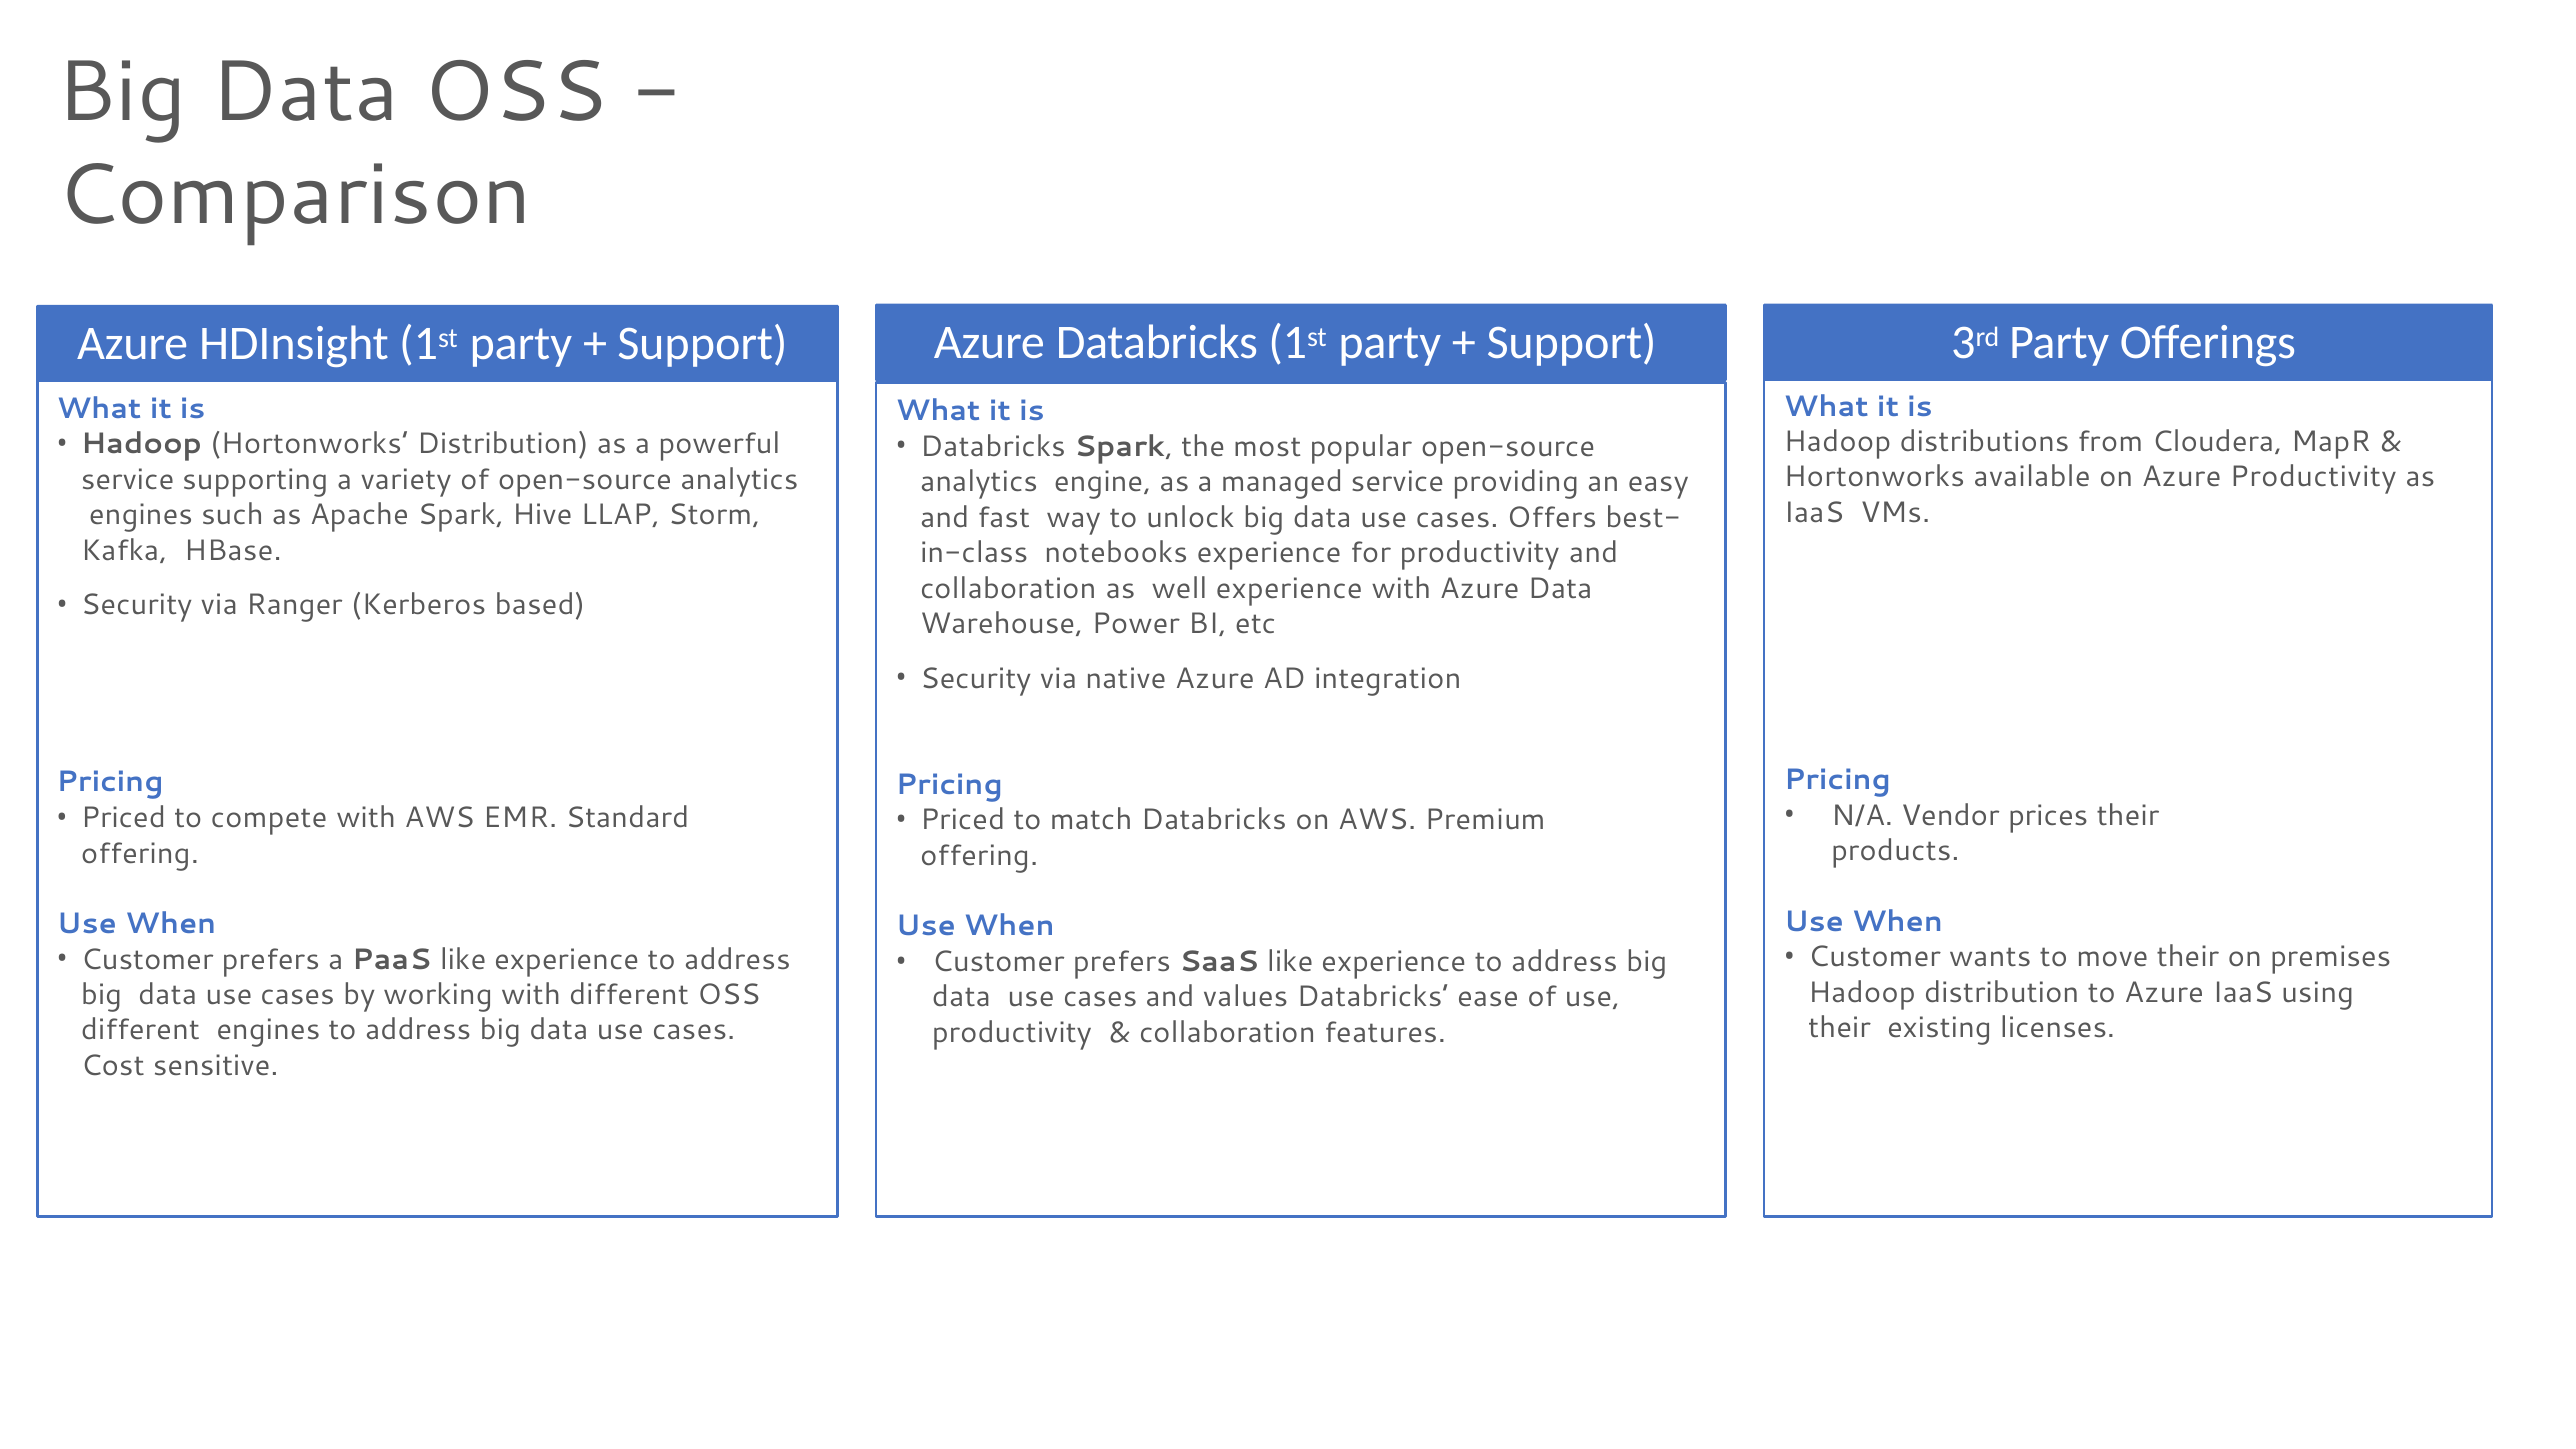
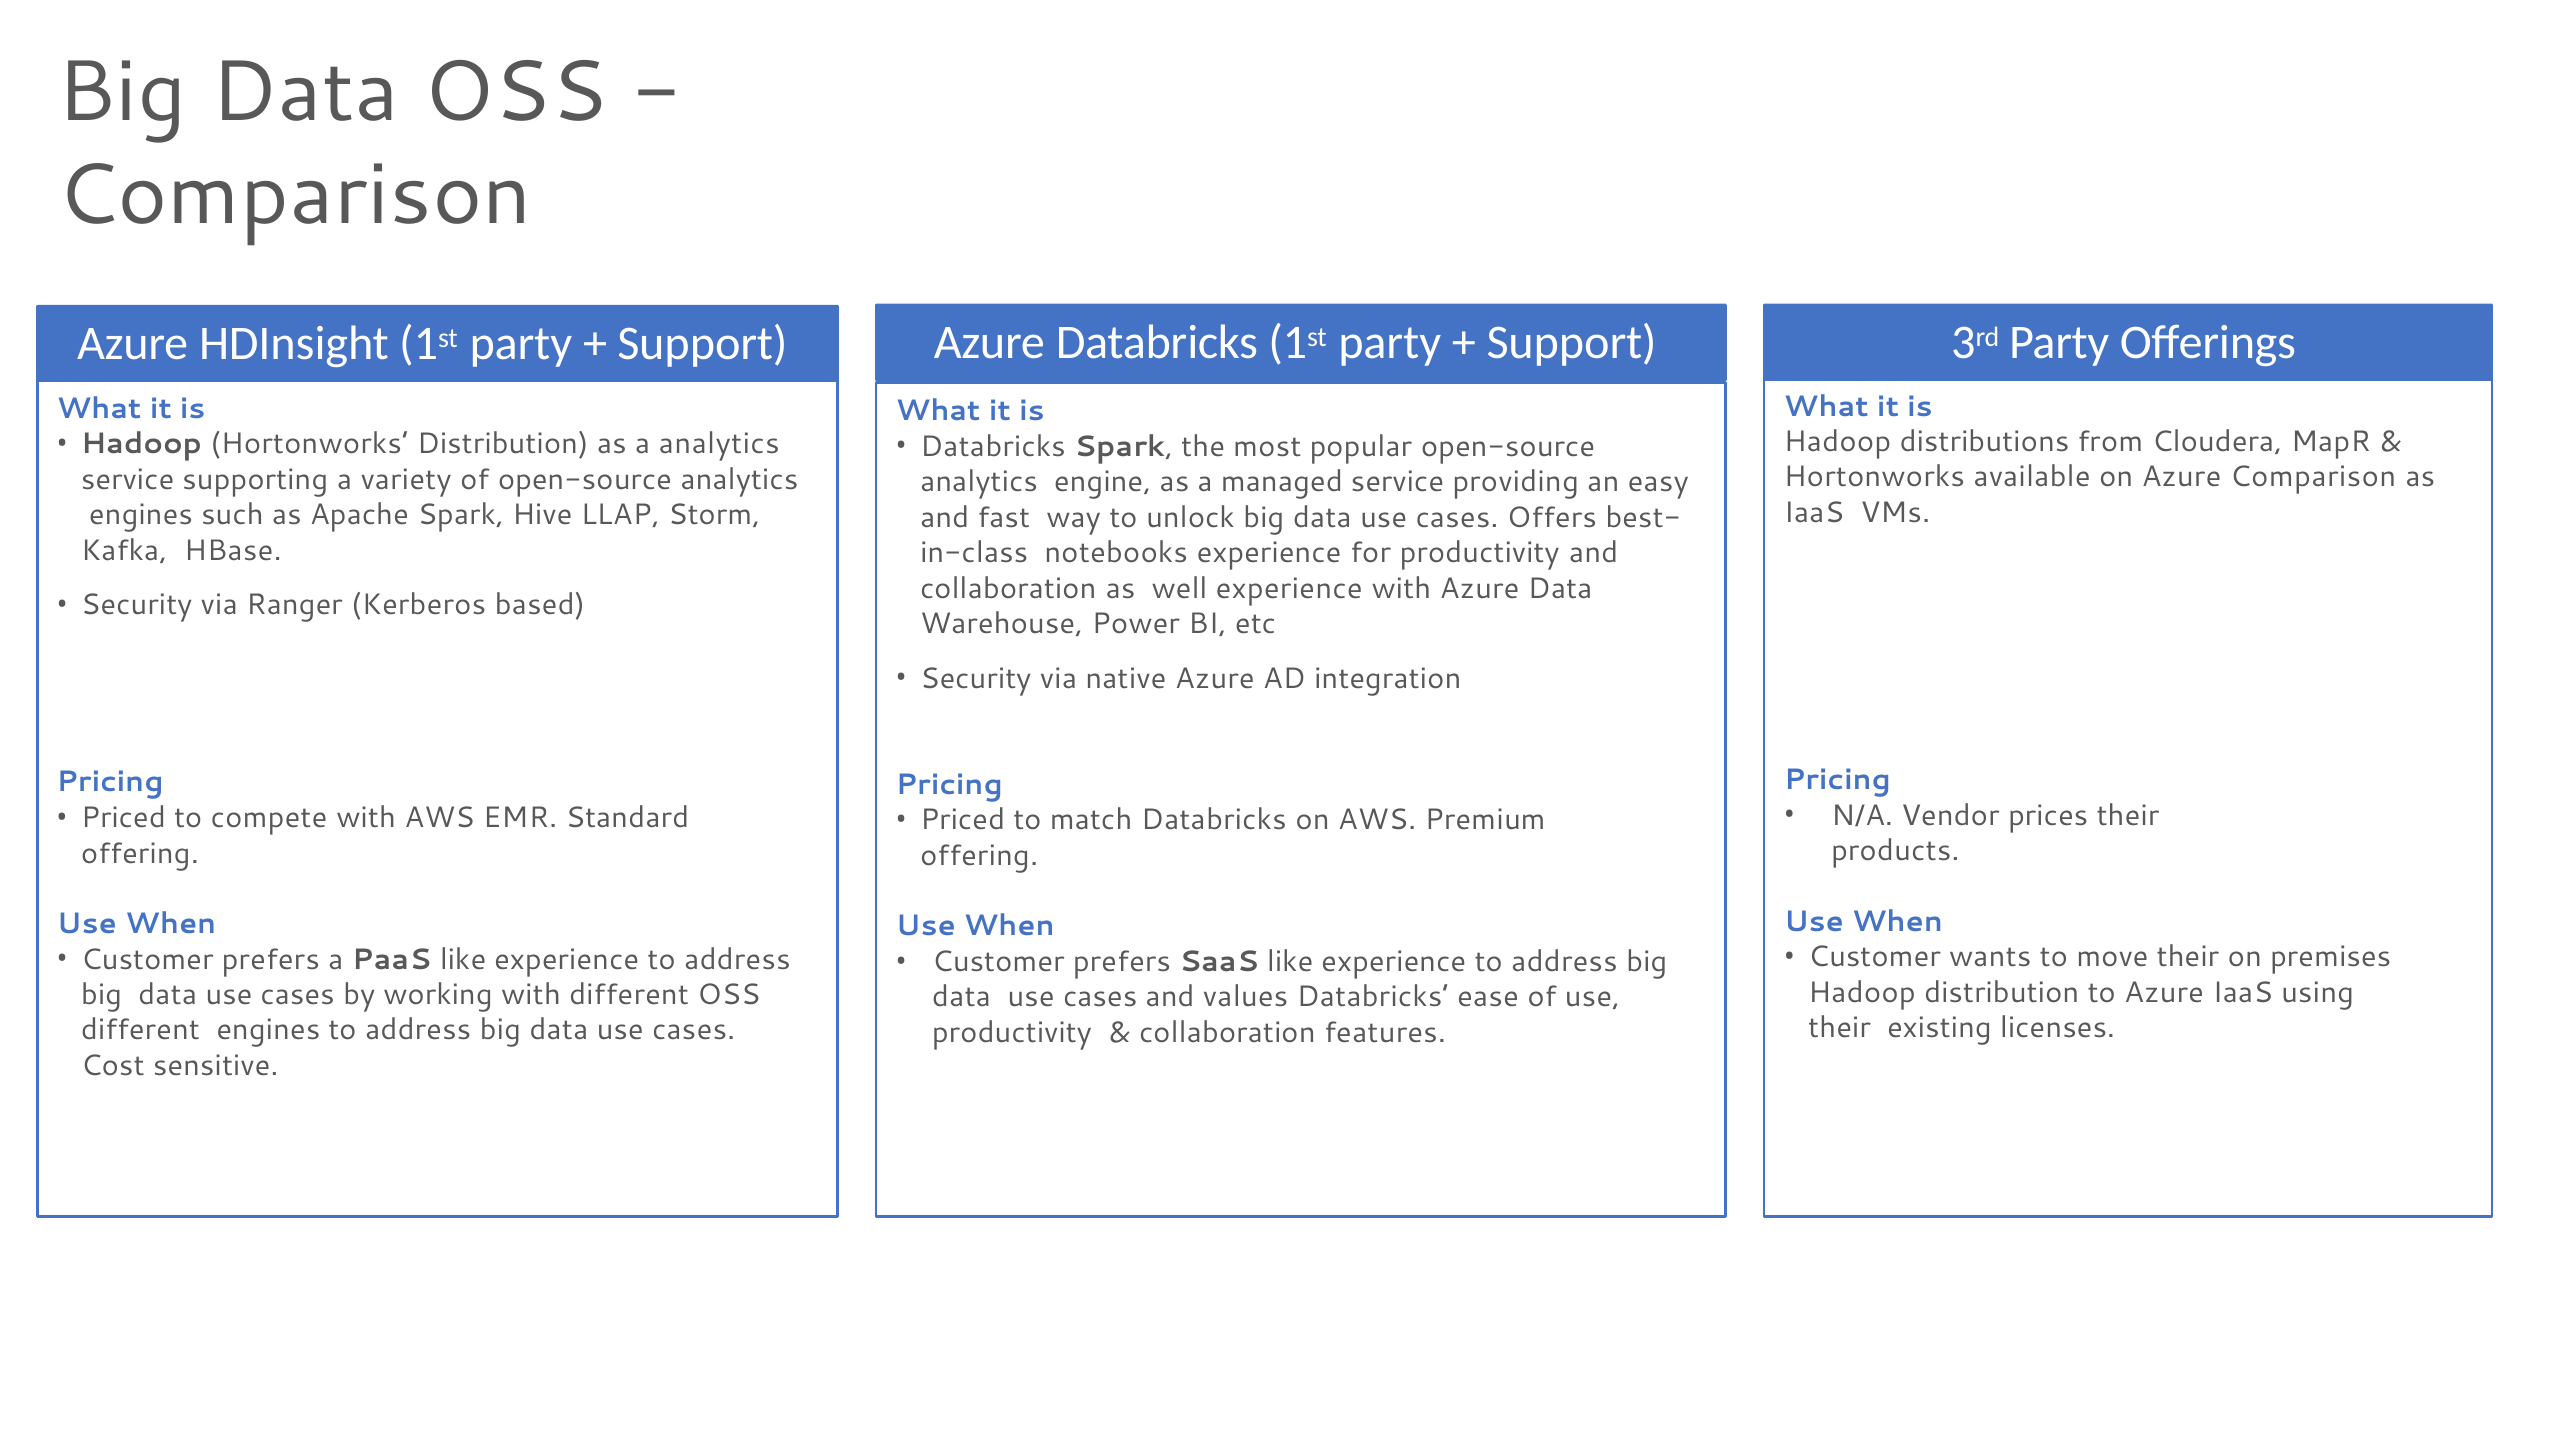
a powerful: powerful -> analytics
Azure Productivity: Productivity -> Comparison
